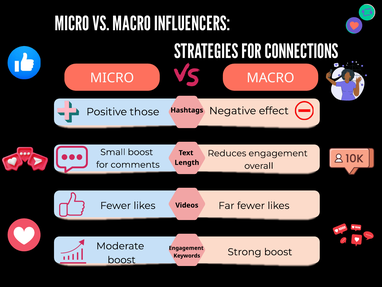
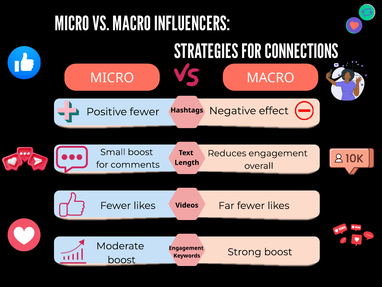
Positive those: those -> fewer
